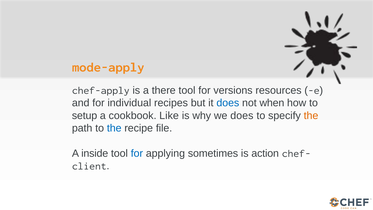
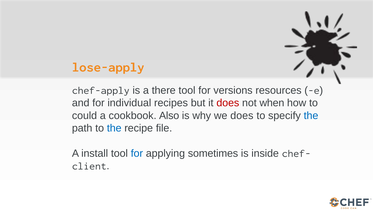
mode-apply: mode-apply -> lose-apply
does at (228, 103) colour: blue -> red
setup: setup -> could
Like: Like -> Also
the at (311, 115) colour: orange -> blue
inside: inside -> install
action: action -> inside
